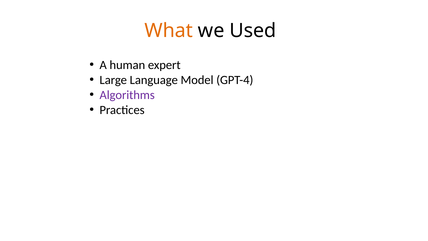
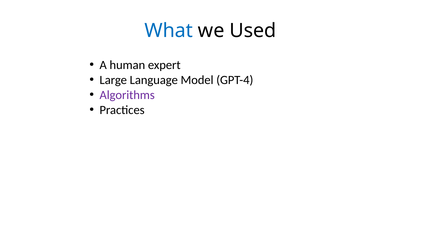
What colour: orange -> blue
